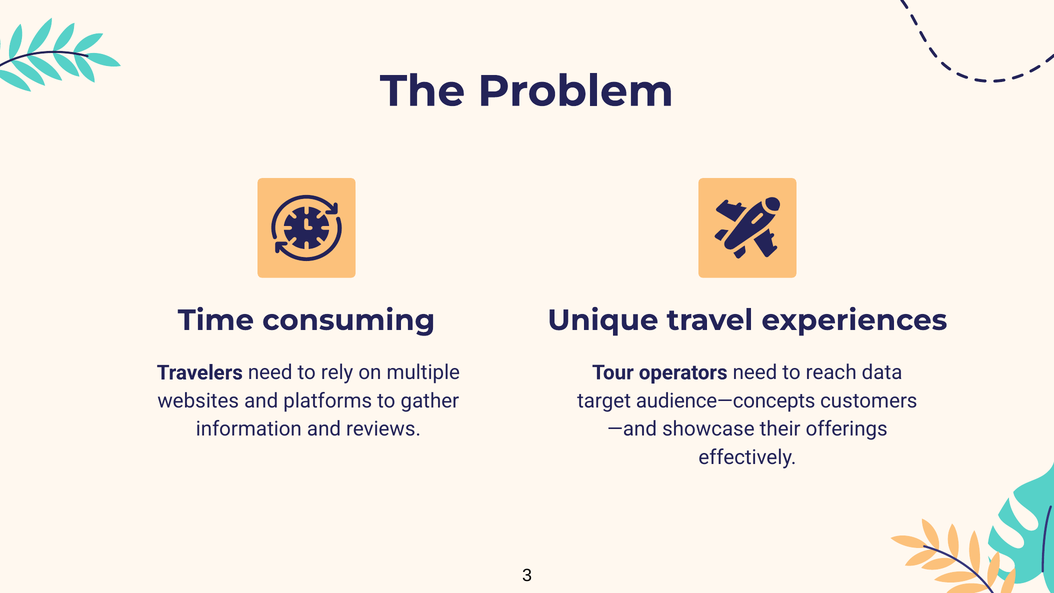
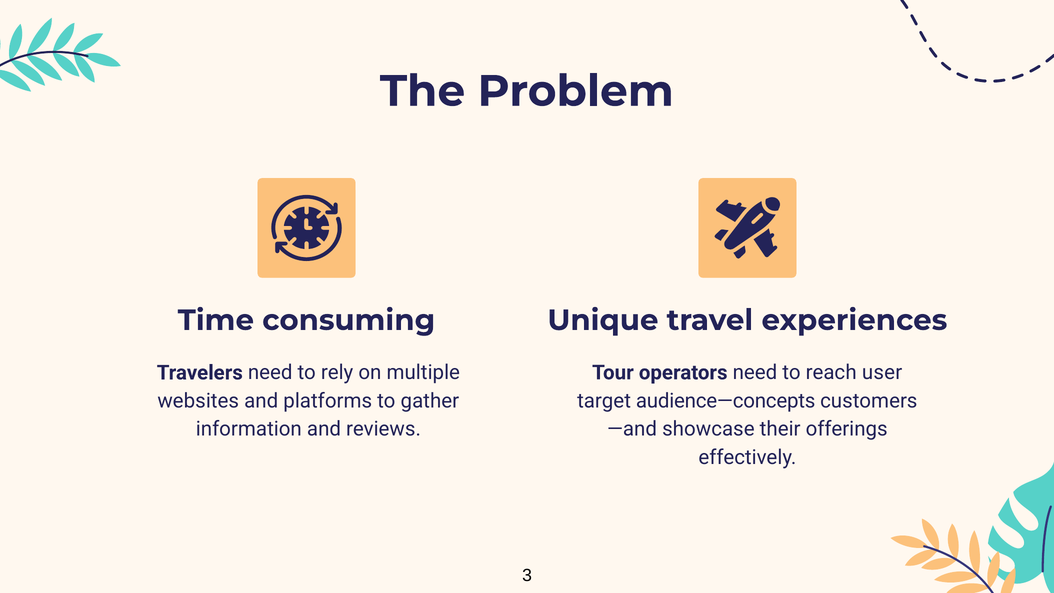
data: data -> user
